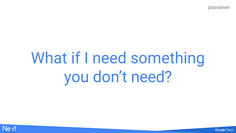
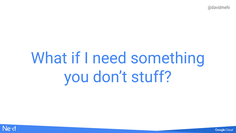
don’t need: need -> stuff
